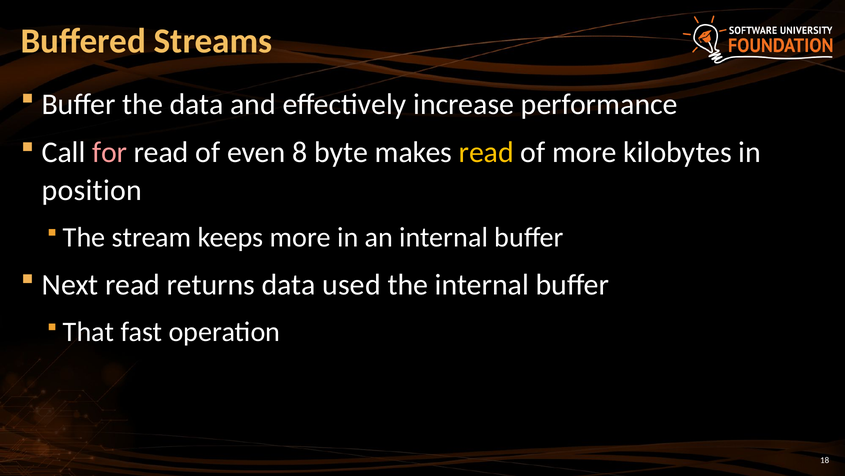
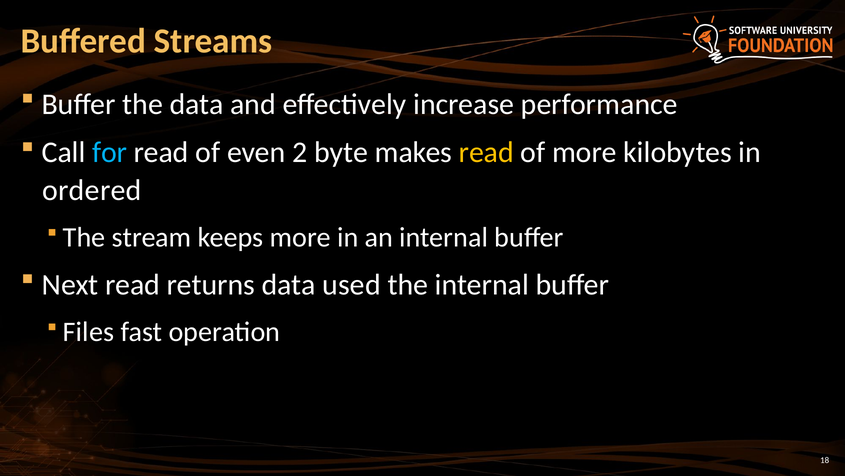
for colour: pink -> light blue
8: 8 -> 2
position: position -> ordered
That: That -> Files
